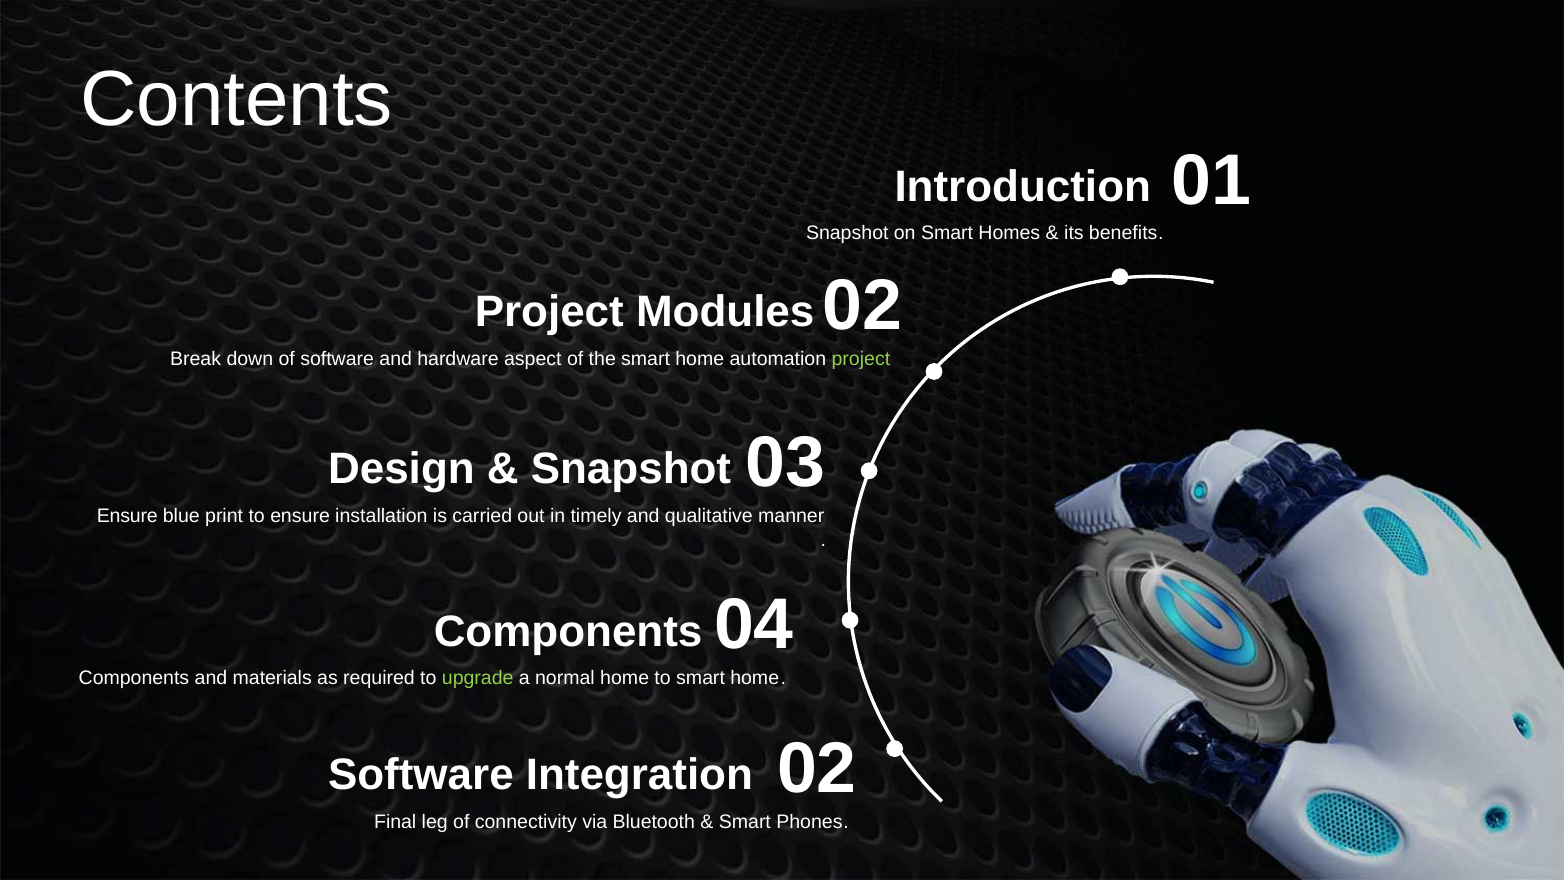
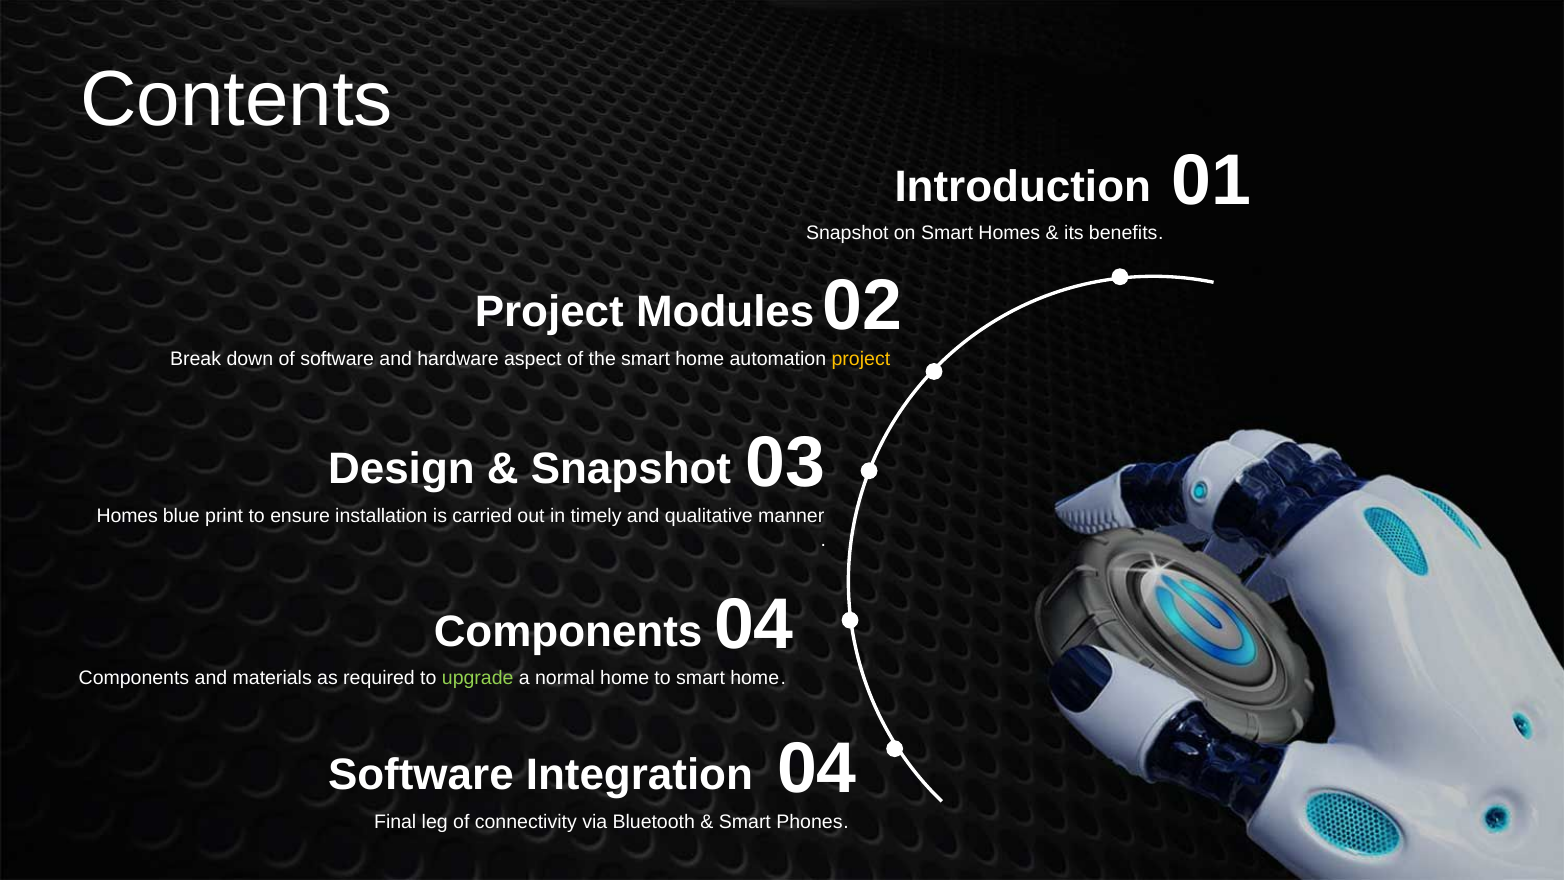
project at (861, 359) colour: light green -> yellow
Ensure at (127, 516): Ensure -> Homes
Integration 02: 02 -> 04
